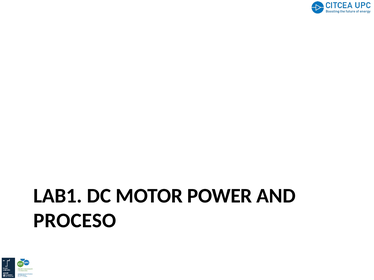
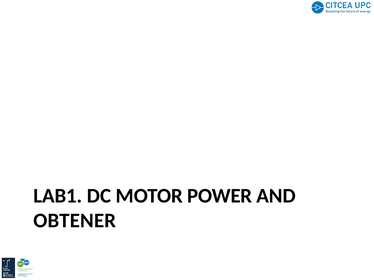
PROCESO: PROCESO -> OBTENER
